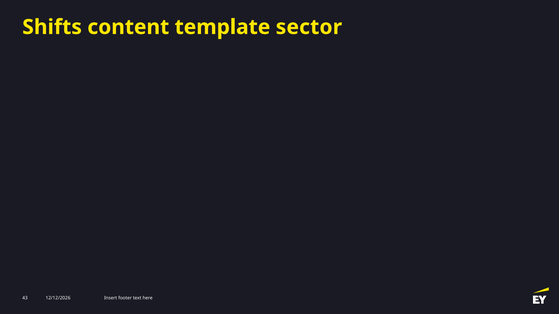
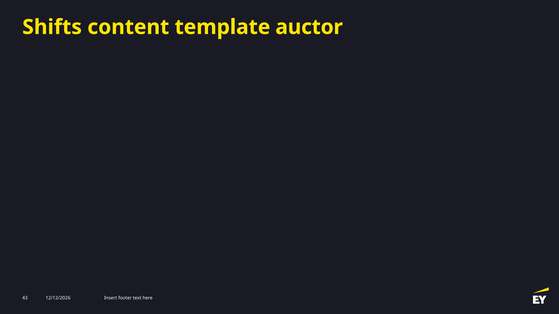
sector: sector -> auctor
